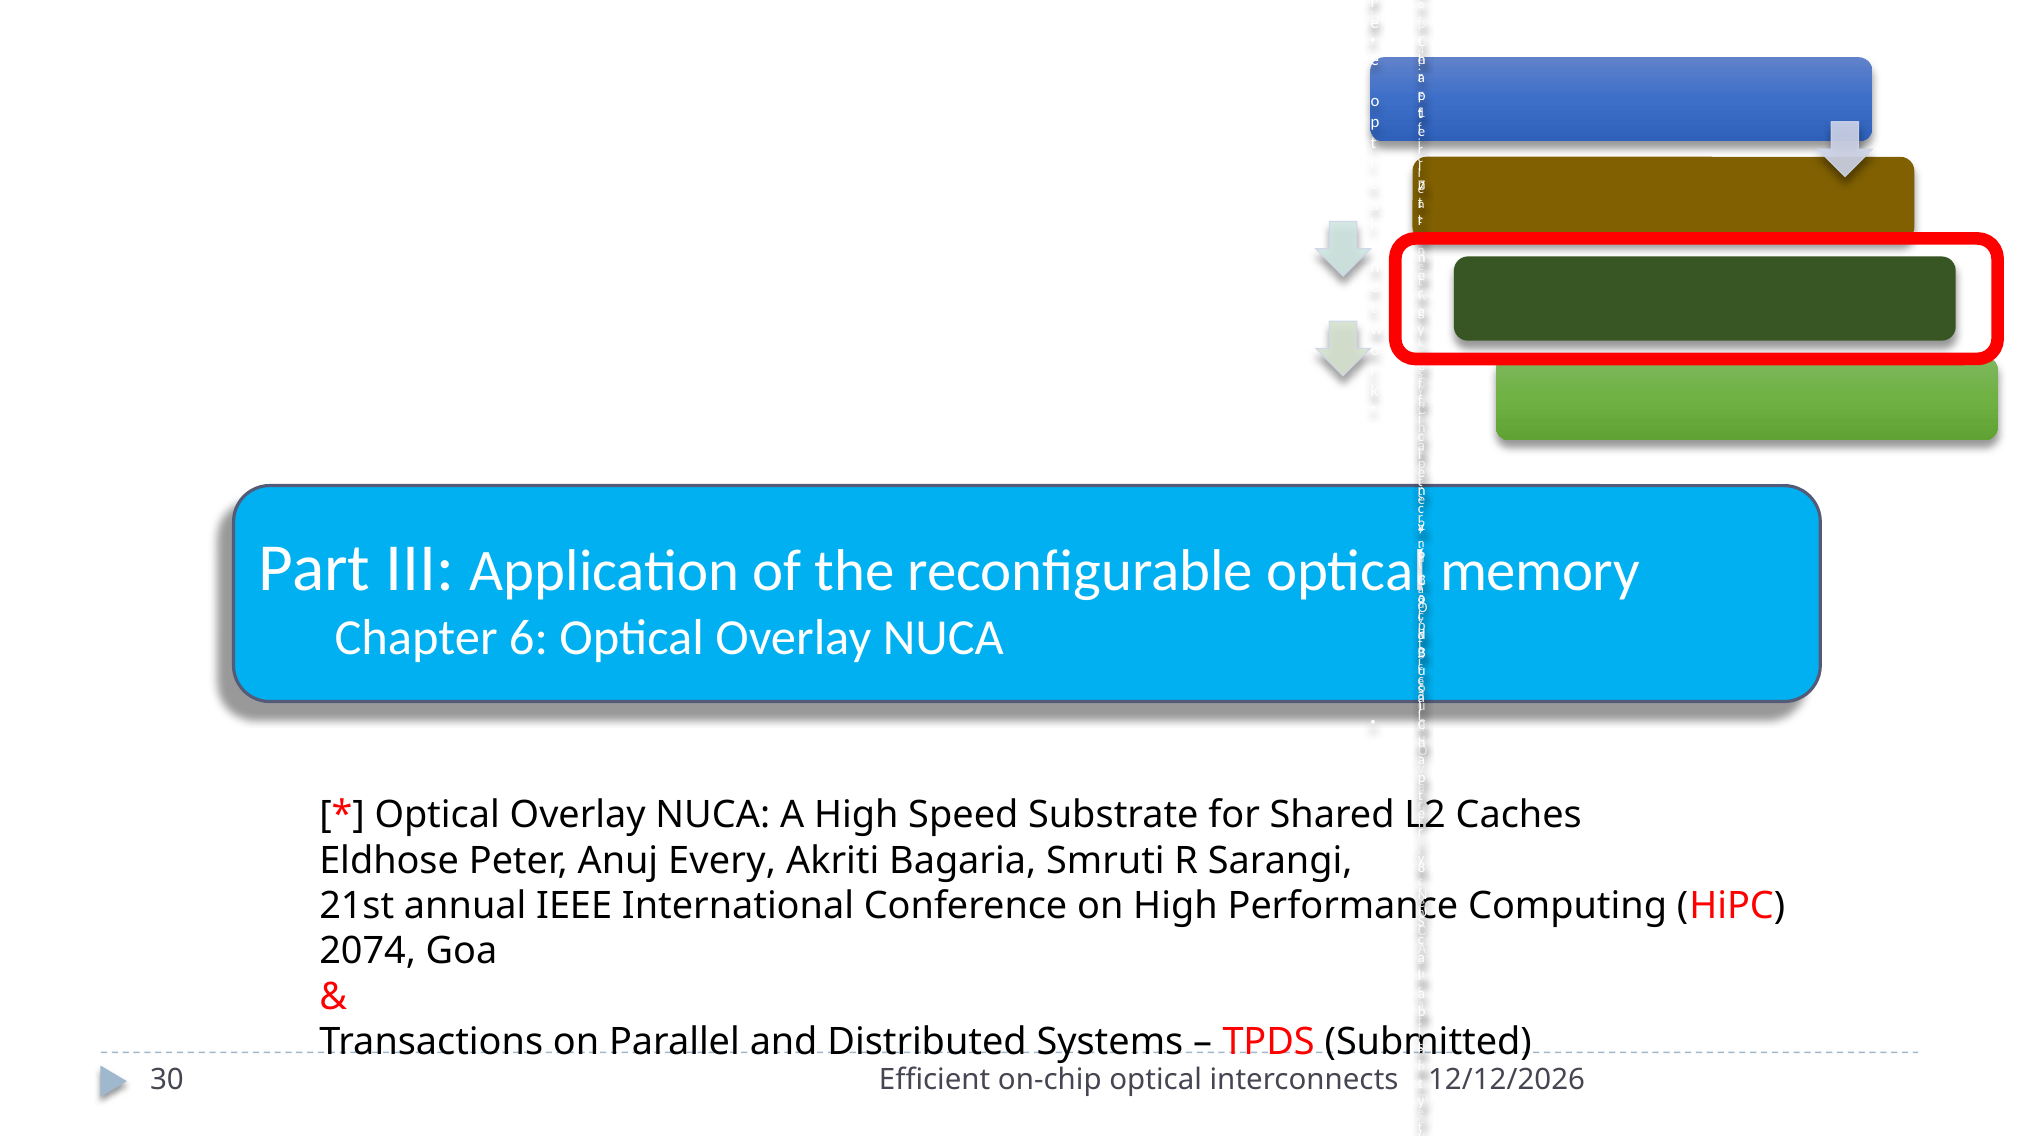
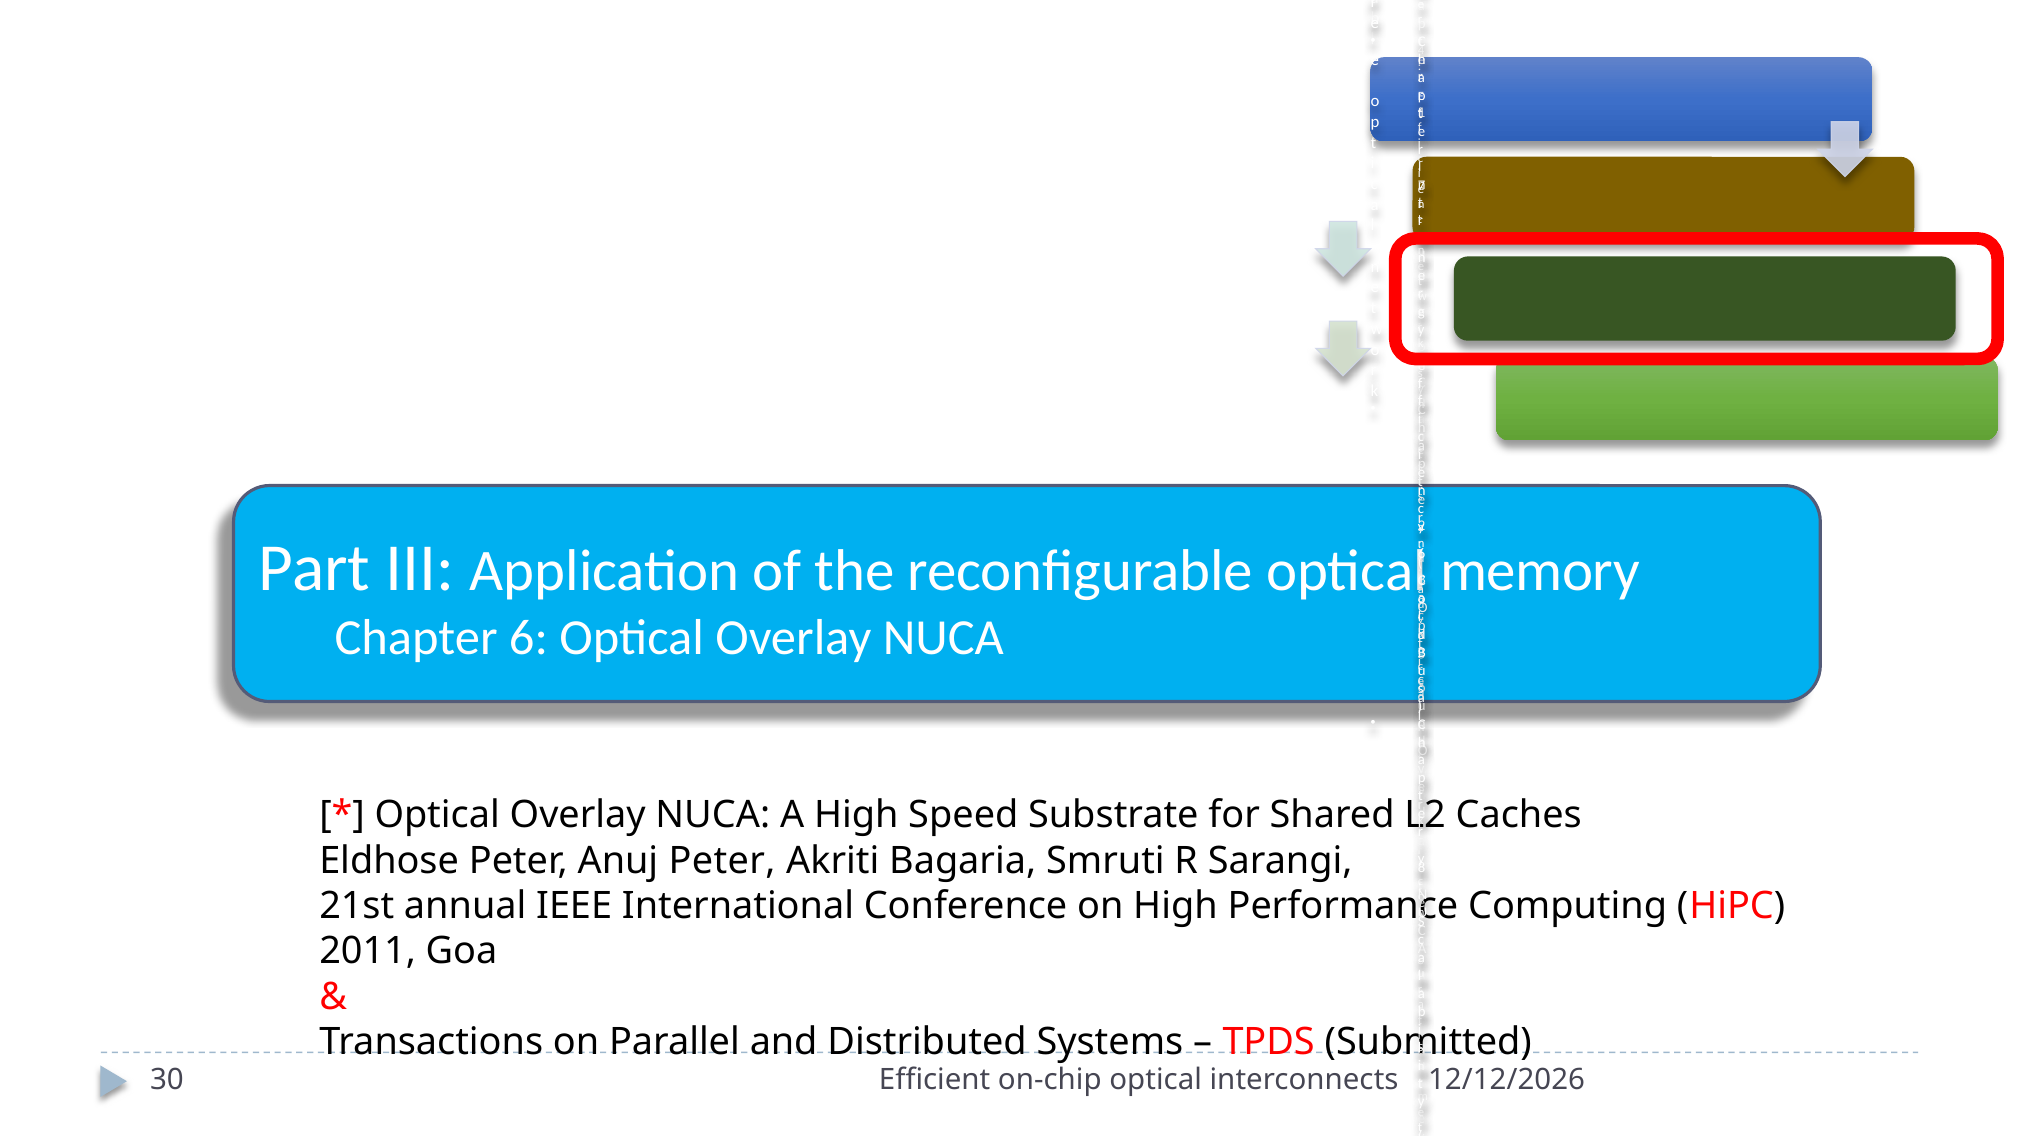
Anuj Every: Every -> Peter
2074: 2074 -> 2011
